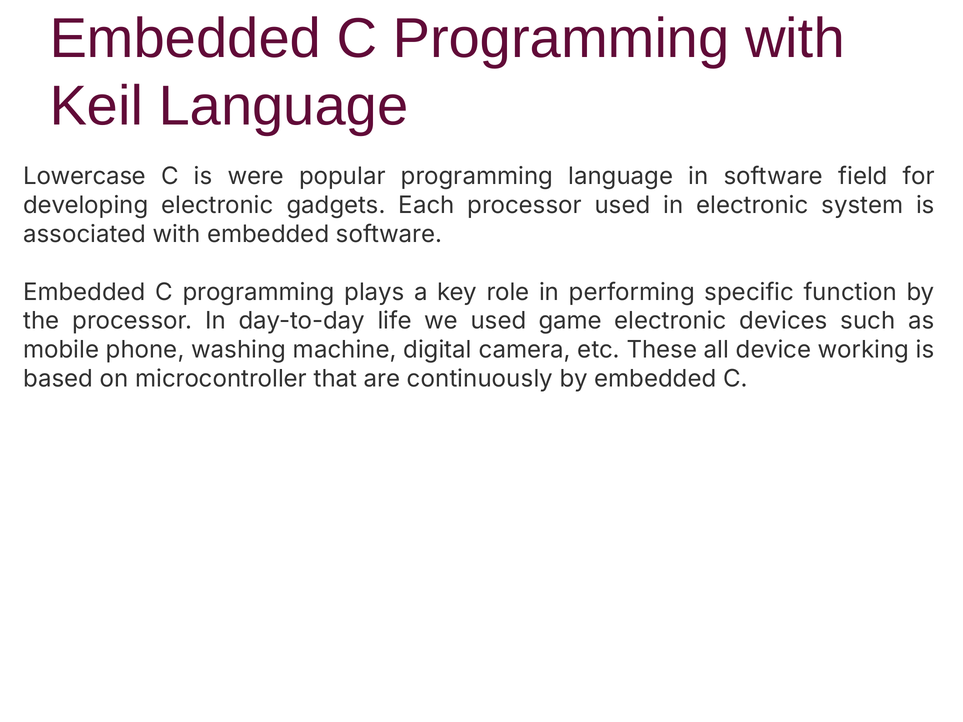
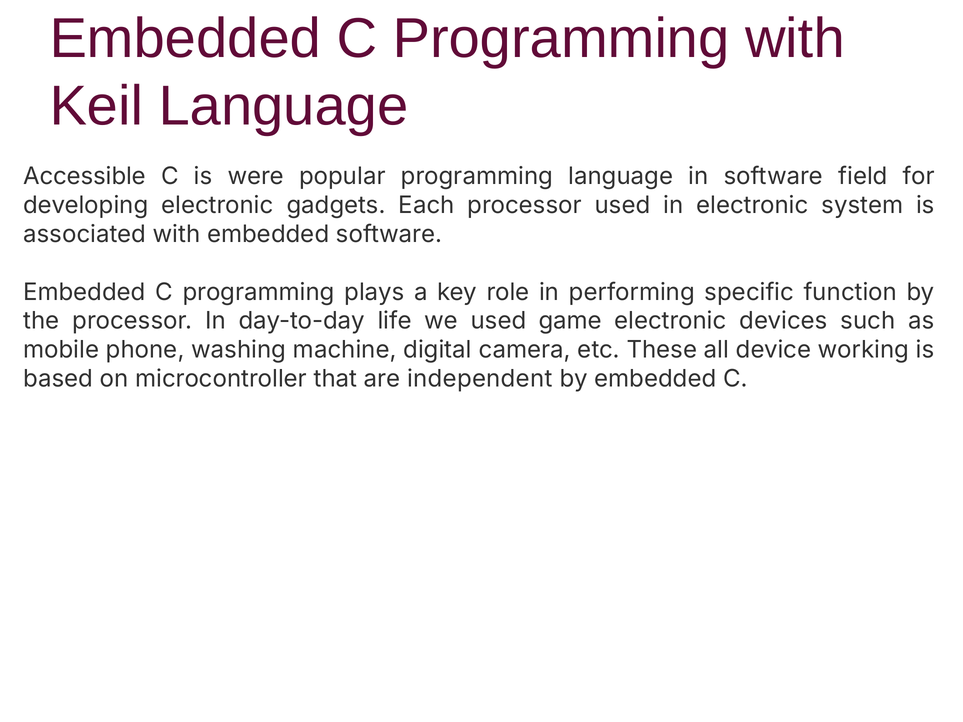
Lowercase: Lowercase -> Accessible
continuously: continuously -> independent
